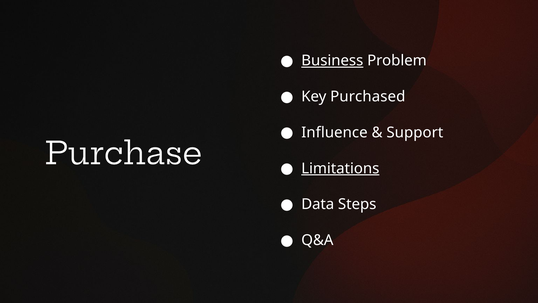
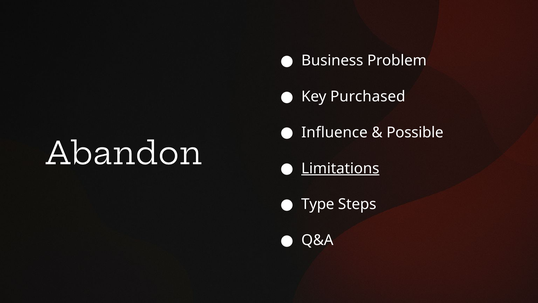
Business underline: present -> none
Support: Support -> Possible
Purchase: Purchase -> Abandon
Data: Data -> Type
